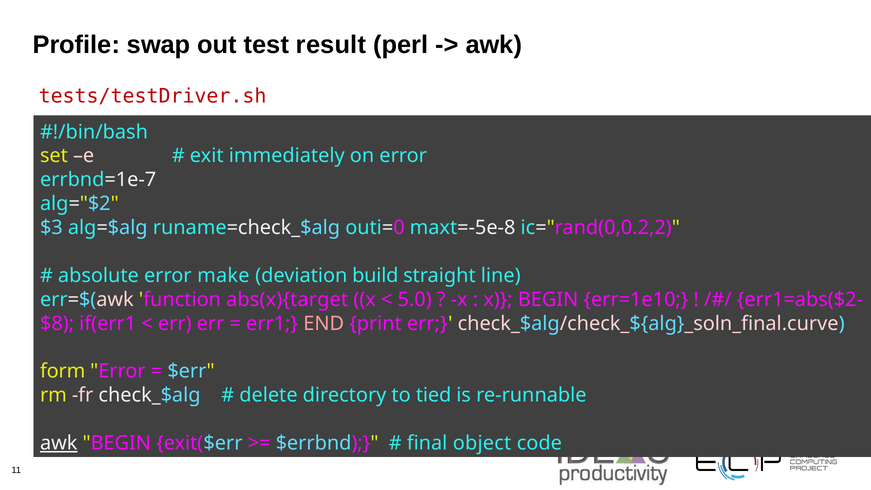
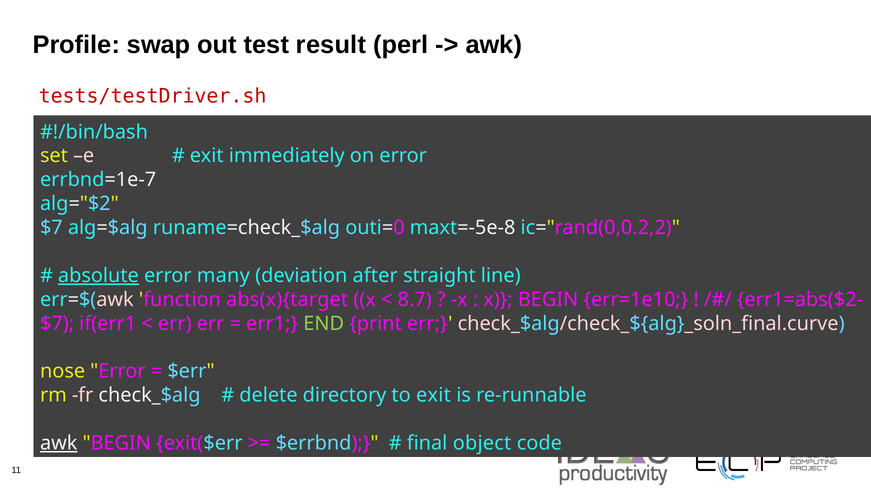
$3 at (51, 228): $3 -> $7
absolute underline: none -> present
make: make -> many
build: build -> after
5.0: 5.0 -> 8.7
$8 at (57, 324): $8 -> $7
END colour: pink -> light green
form: form -> nose
to tied: tied -> exit
